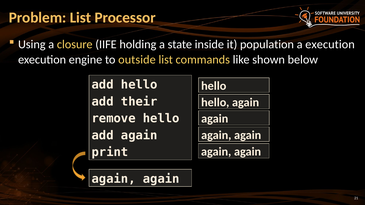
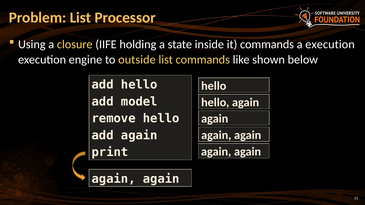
it population: population -> commands
their: their -> model
